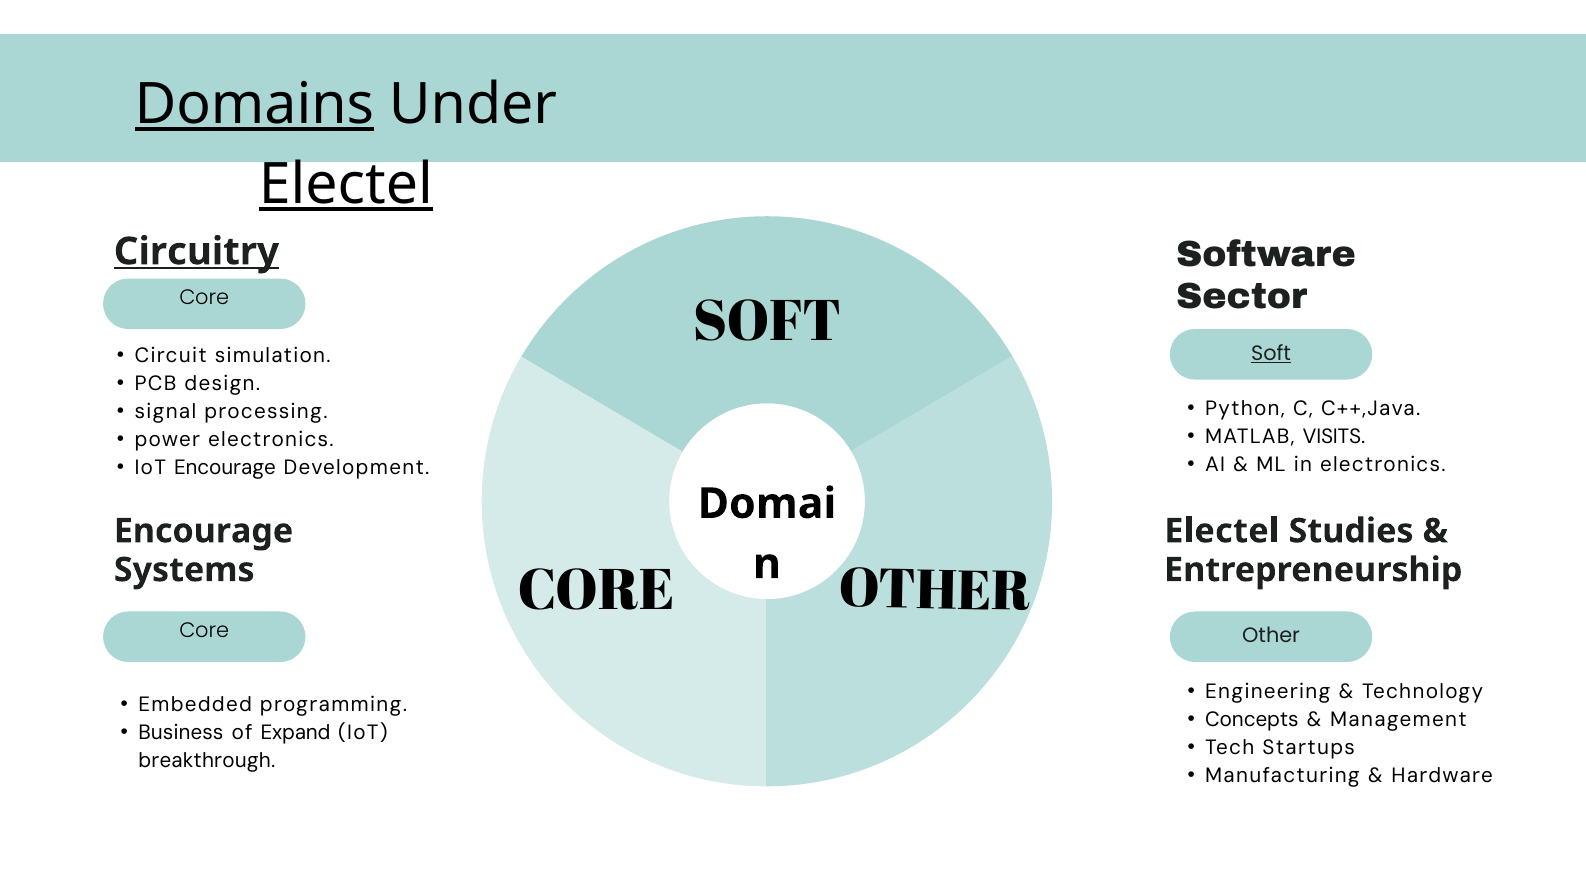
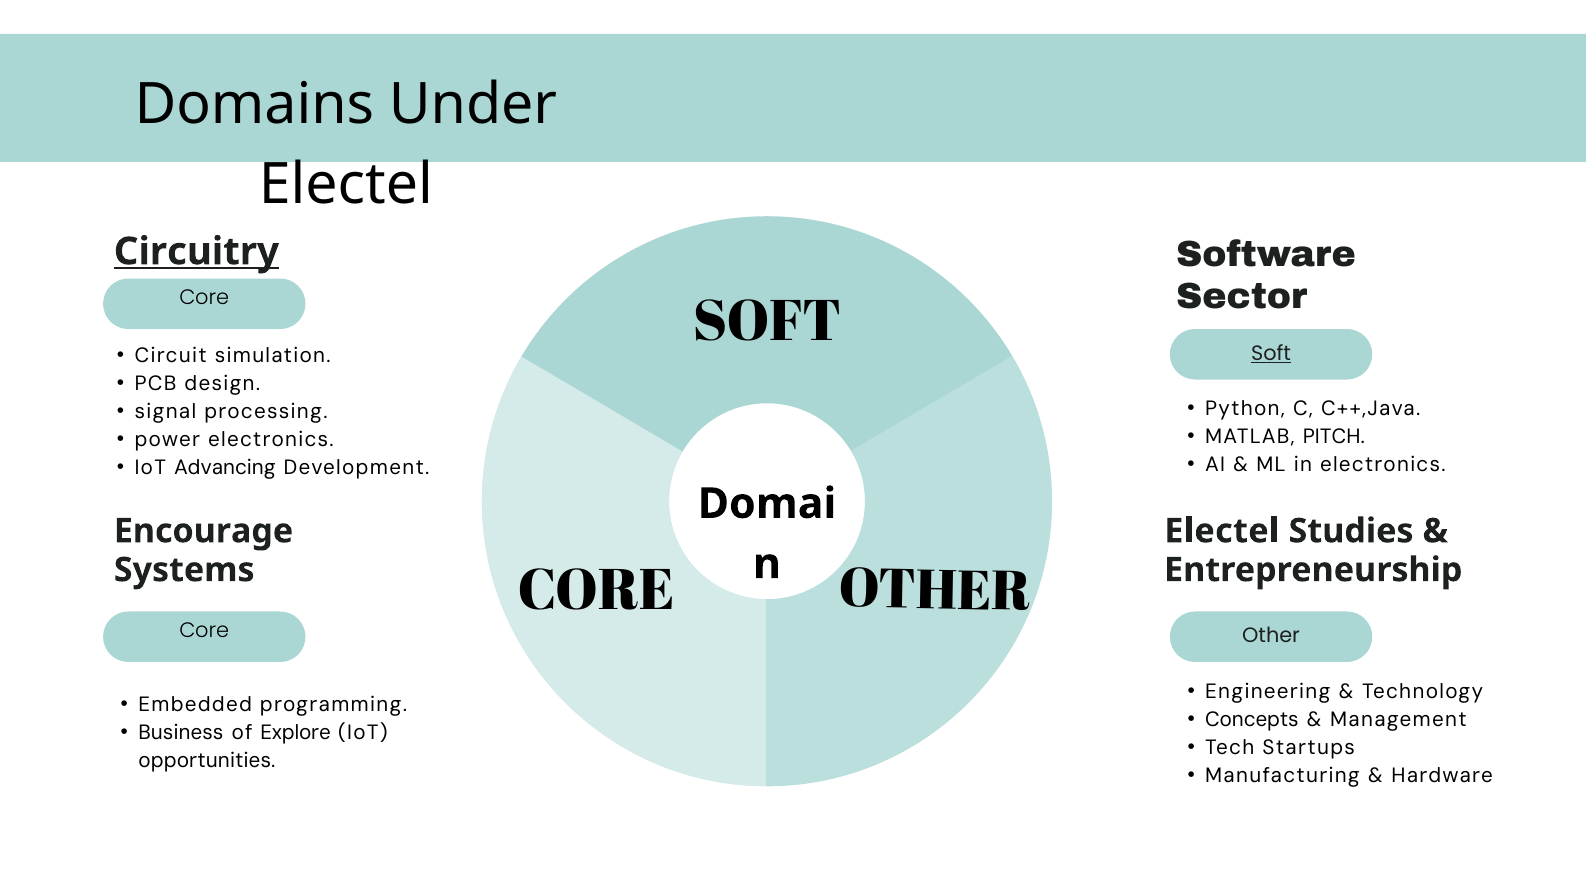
Domains underline: present -> none
Electel at (346, 184) underline: present -> none
VISITS: VISITS -> PITCH
IoT Encourage: Encourage -> Advancing
Expand: Expand -> Explore
breakthrough: breakthrough -> opportunities
